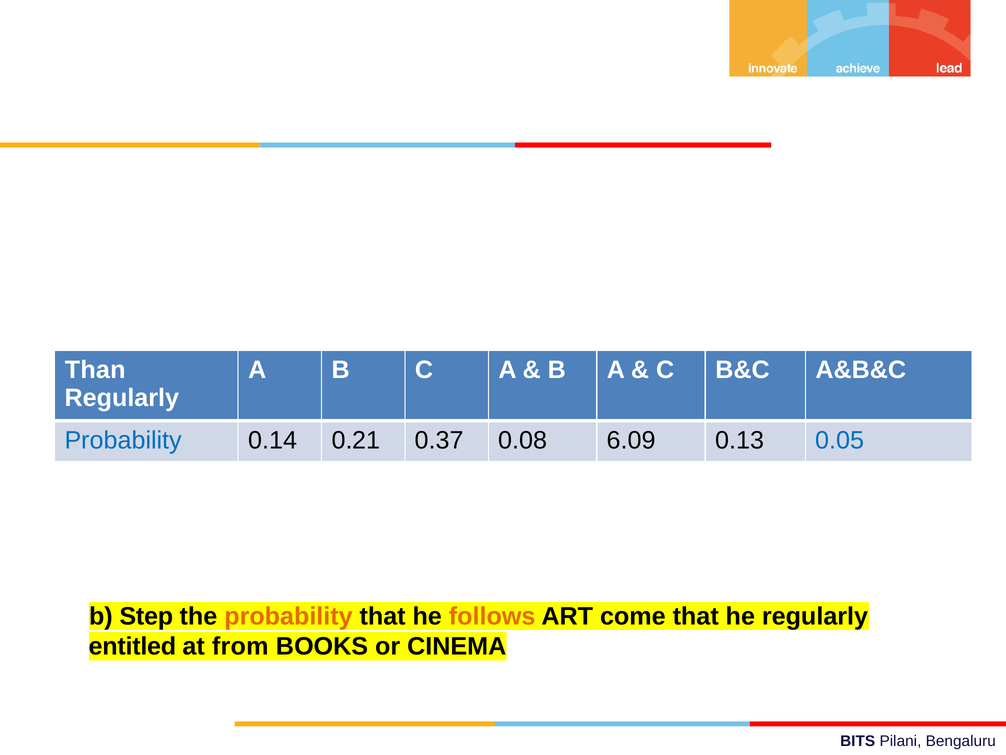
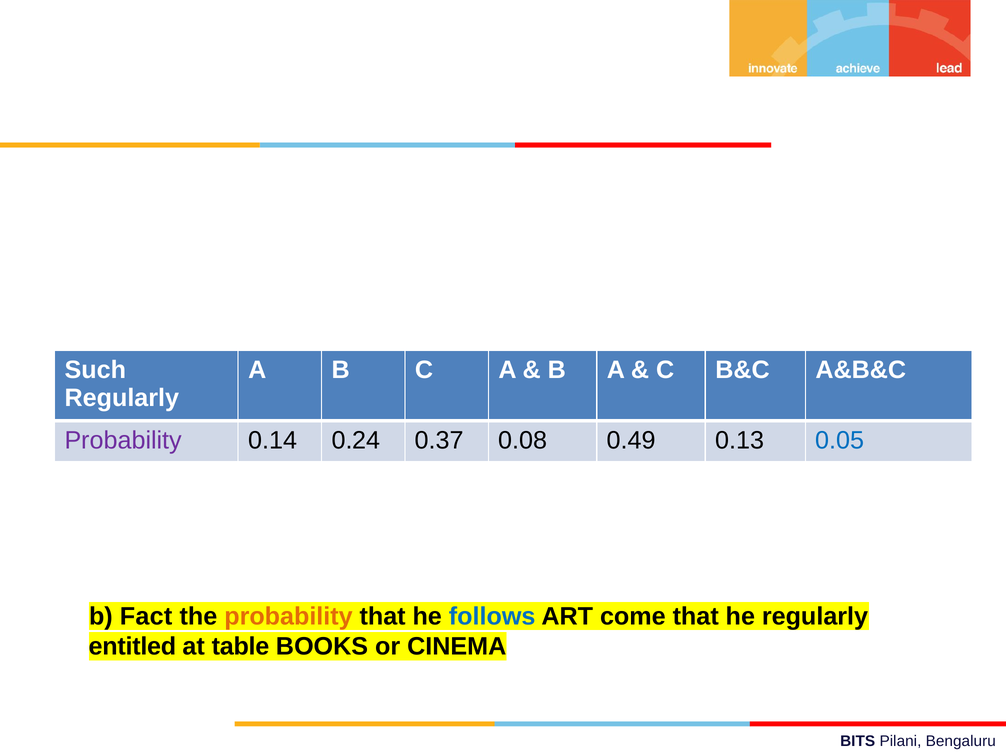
Than: Than -> Such
Probability at (123, 440) colour: blue -> purple
0.21: 0.21 -> 0.24
6.09: 6.09 -> 0.49
Step: Step -> Fact
follows colour: orange -> blue
from: from -> table
